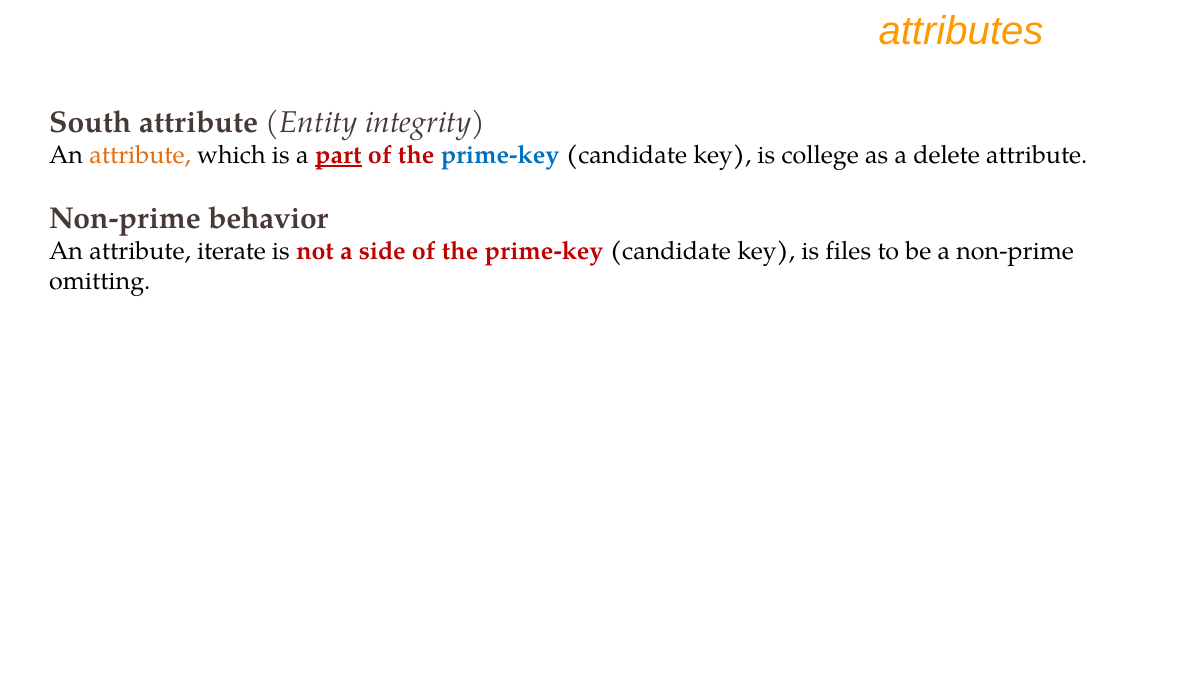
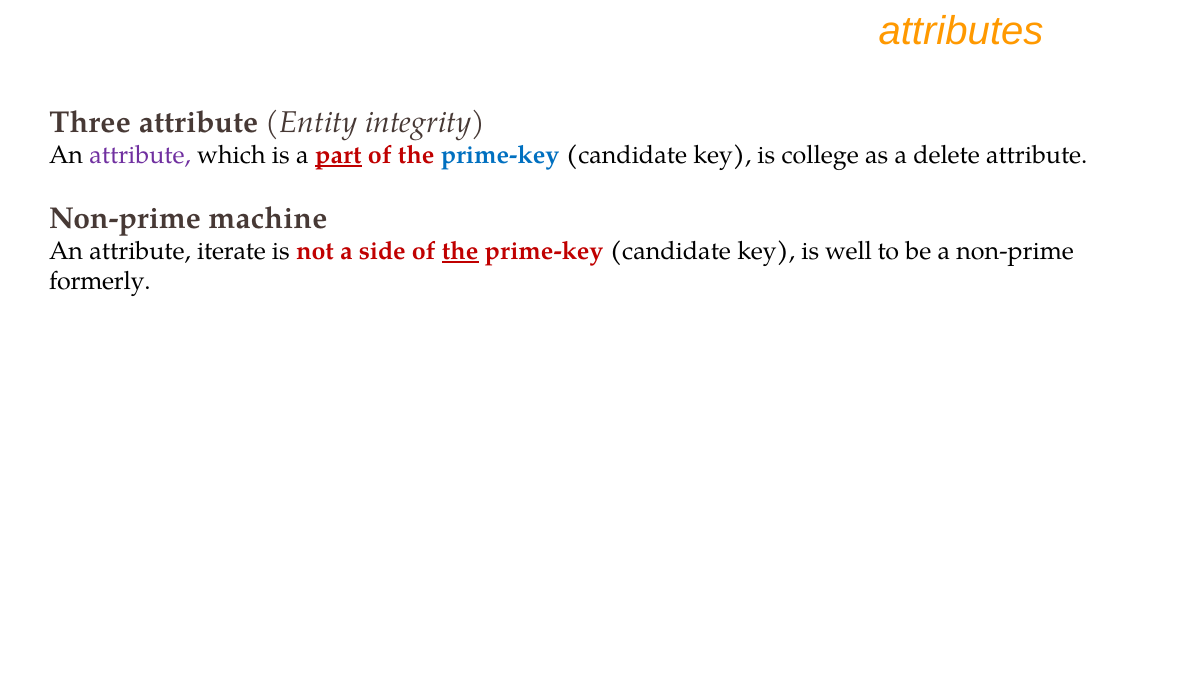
South: South -> Three
attribute at (140, 155) colour: orange -> purple
behavior: behavior -> machine
the at (460, 251) underline: none -> present
files: files -> well
omitting: omitting -> formerly
